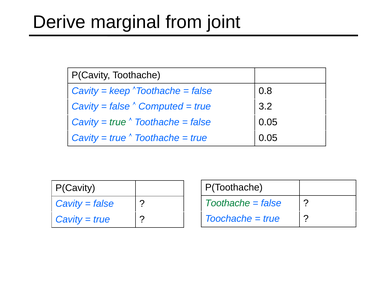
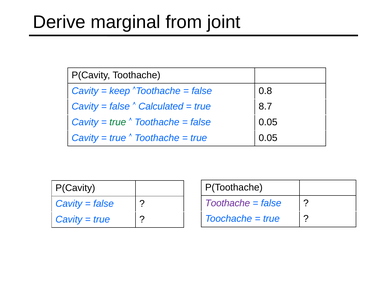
Computed: Computed -> Calculated
3.2: 3.2 -> 8.7
Toothache at (228, 203) colour: green -> purple
